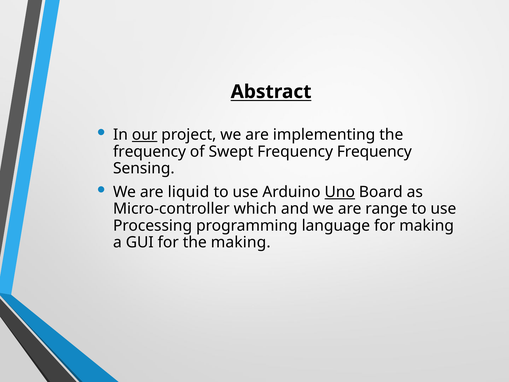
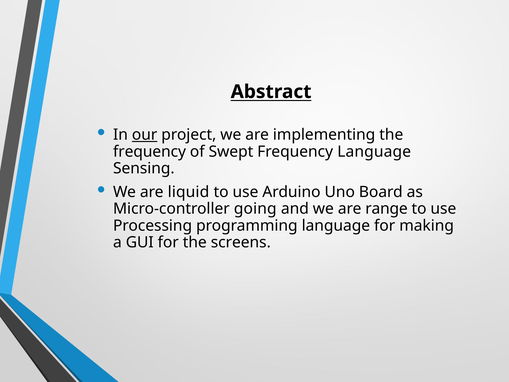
Frequency Frequency: Frequency -> Language
Uno underline: present -> none
which: which -> going
the making: making -> screens
